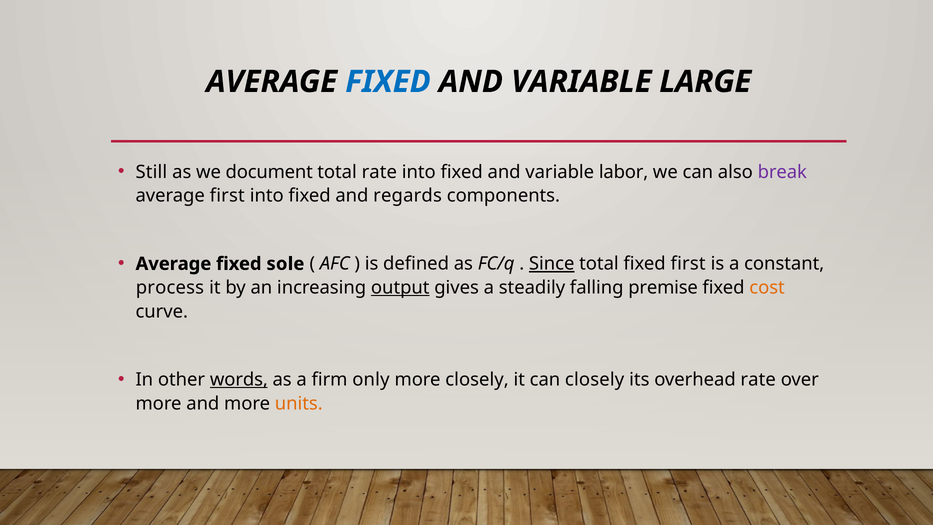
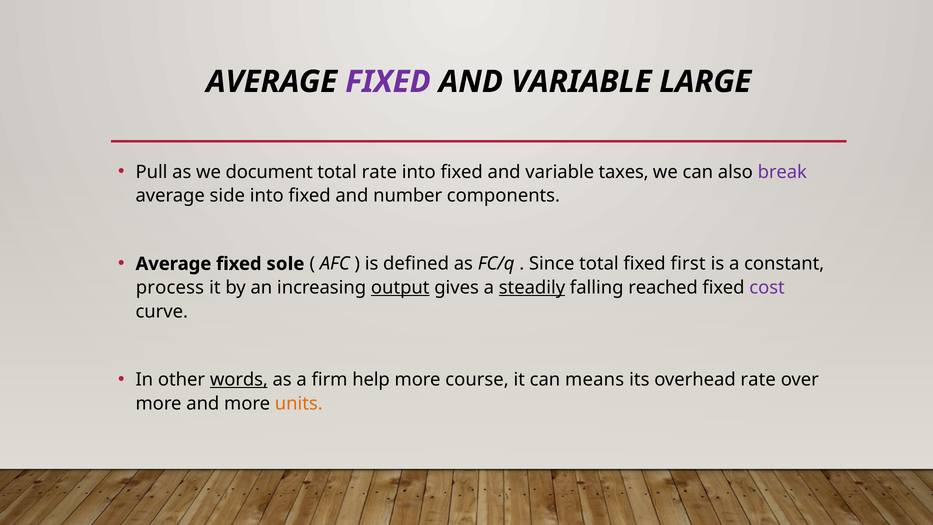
FIXED at (388, 82) colour: blue -> purple
Still: Still -> Pull
labor: labor -> taxes
average first: first -> side
regards: regards -> number
Since underline: present -> none
steadily underline: none -> present
premise: premise -> reached
cost colour: orange -> purple
only: only -> help
more closely: closely -> course
can closely: closely -> means
